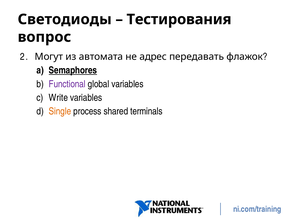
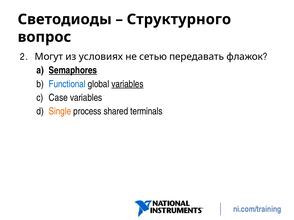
Тестирования: Тестирования -> Структурного
автомата: автомата -> условиях
адрес: адрес -> сетью
Functional colour: purple -> blue
variables at (127, 84) underline: none -> present
Write: Write -> Case
